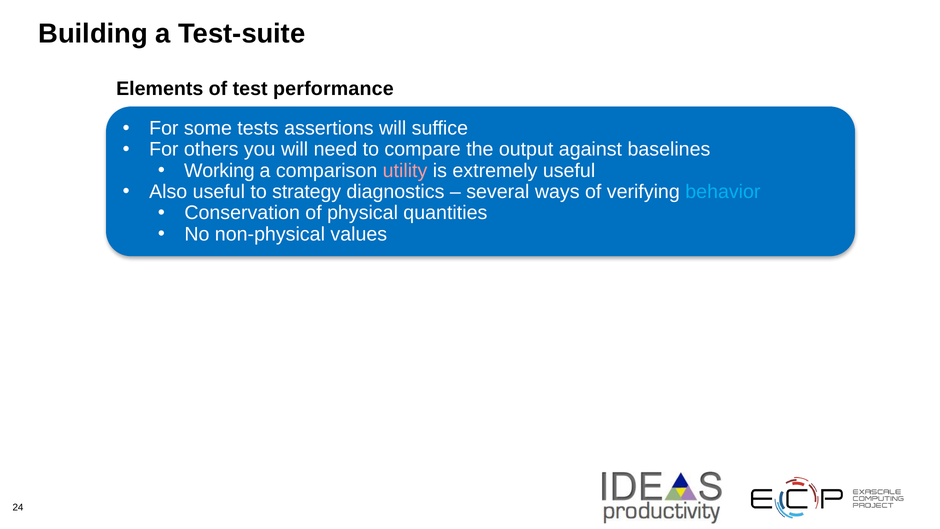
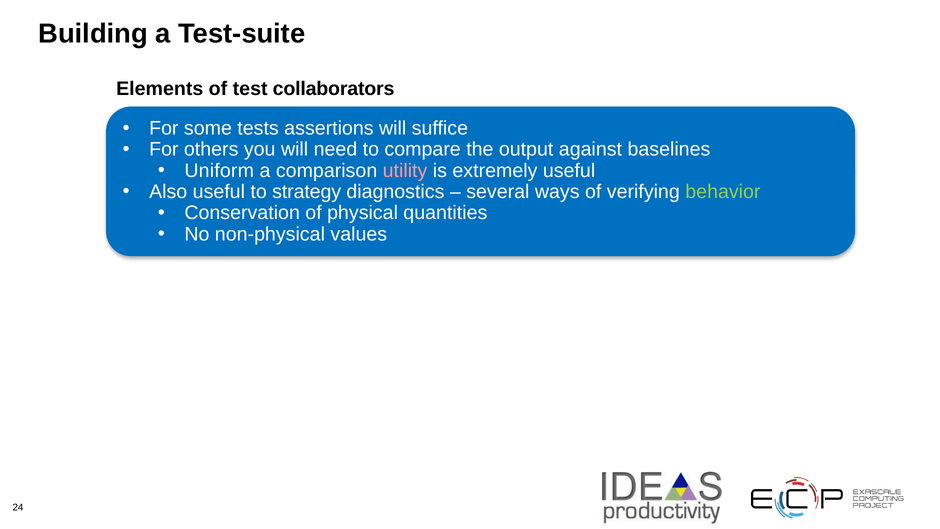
performance: performance -> collaborators
Working: Working -> Uniform
behavior colour: light blue -> light green
